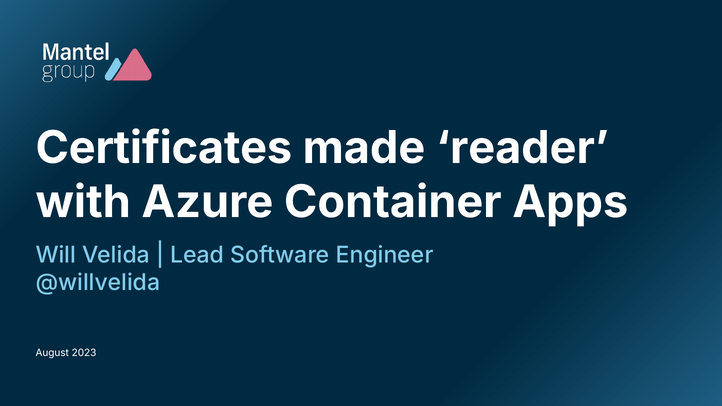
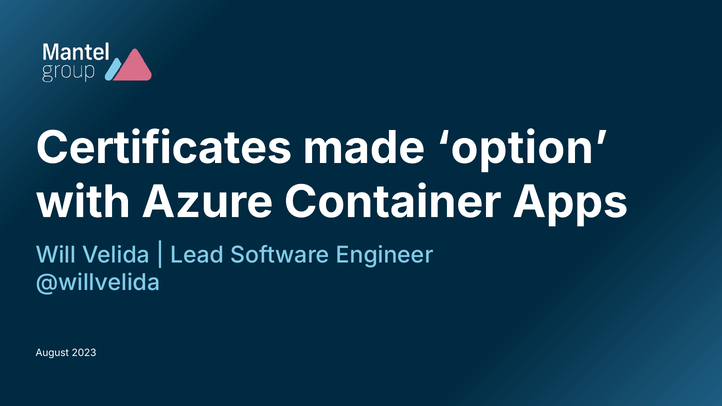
reader: reader -> option
